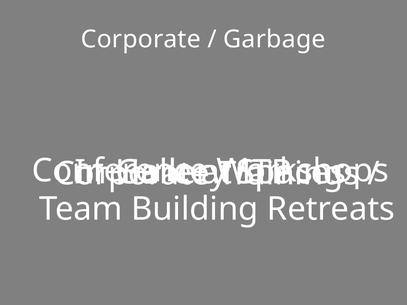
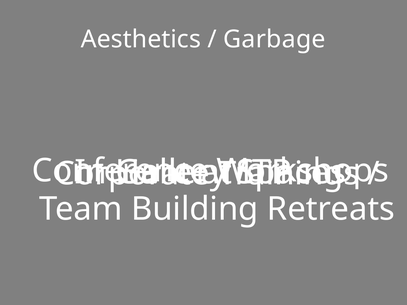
Corporate at (141, 39): Corporate -> Aesthetics
